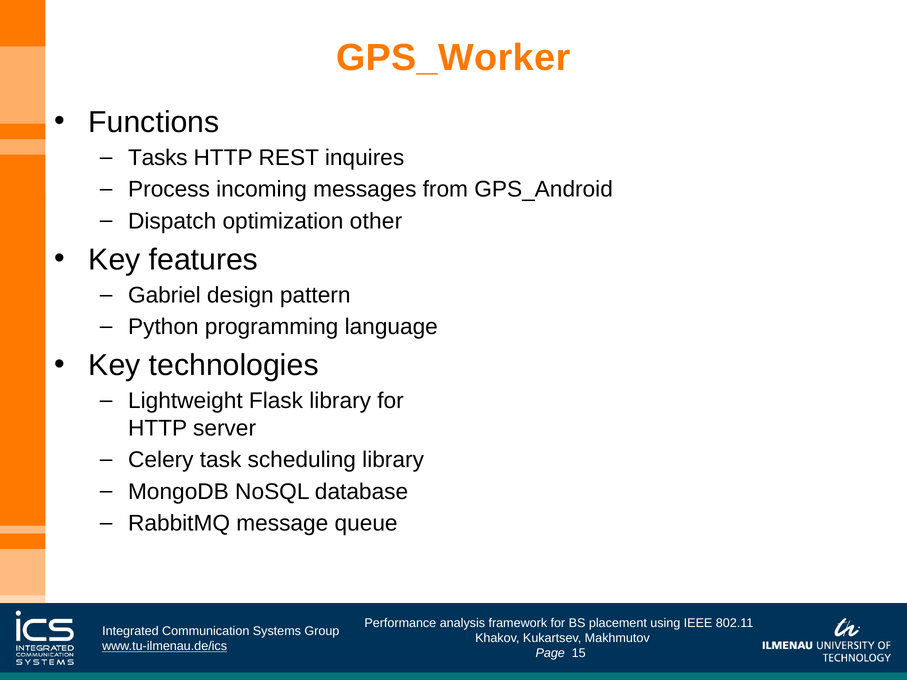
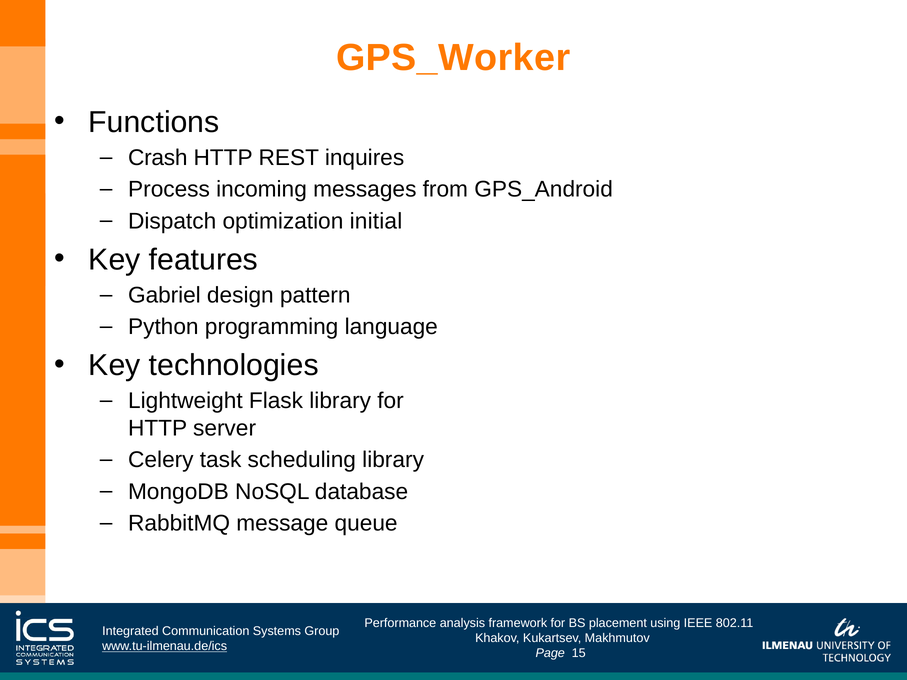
Tasks: Tasks -> Crash
other: other -> initial
